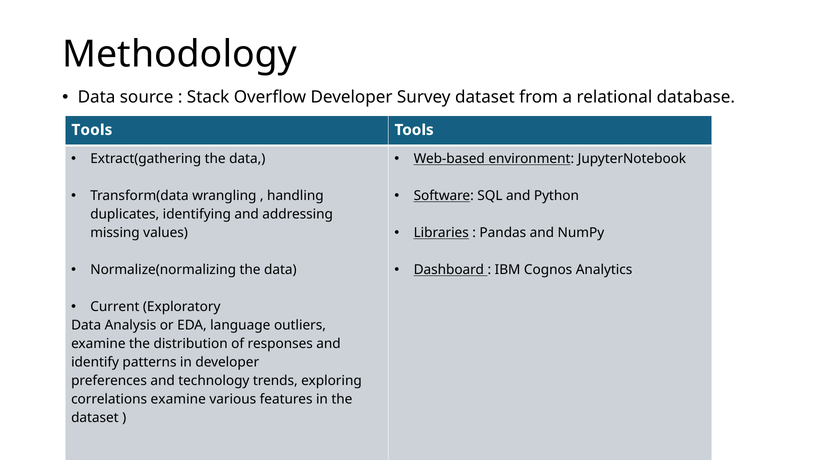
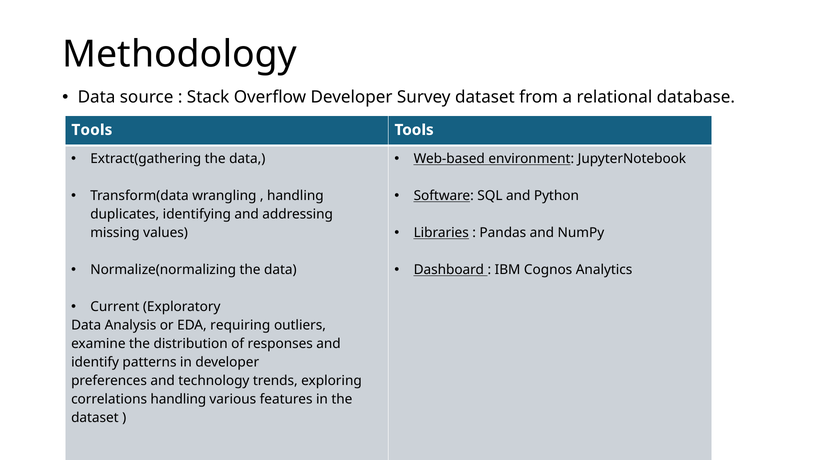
language: language -> requiring
correlations examine: examine -> handling
